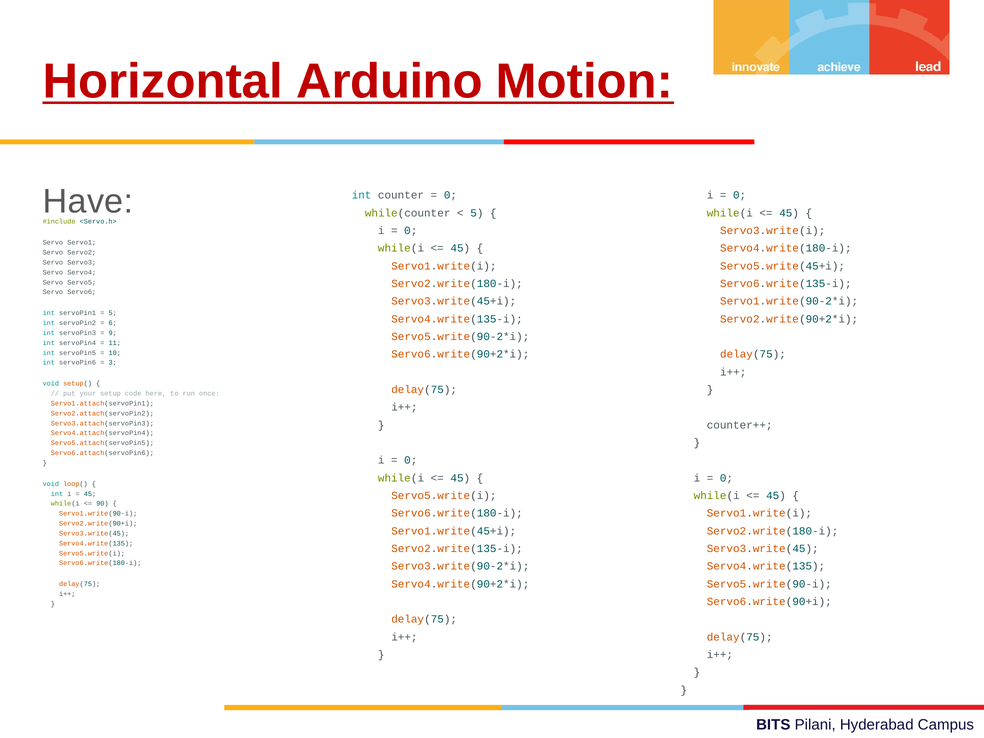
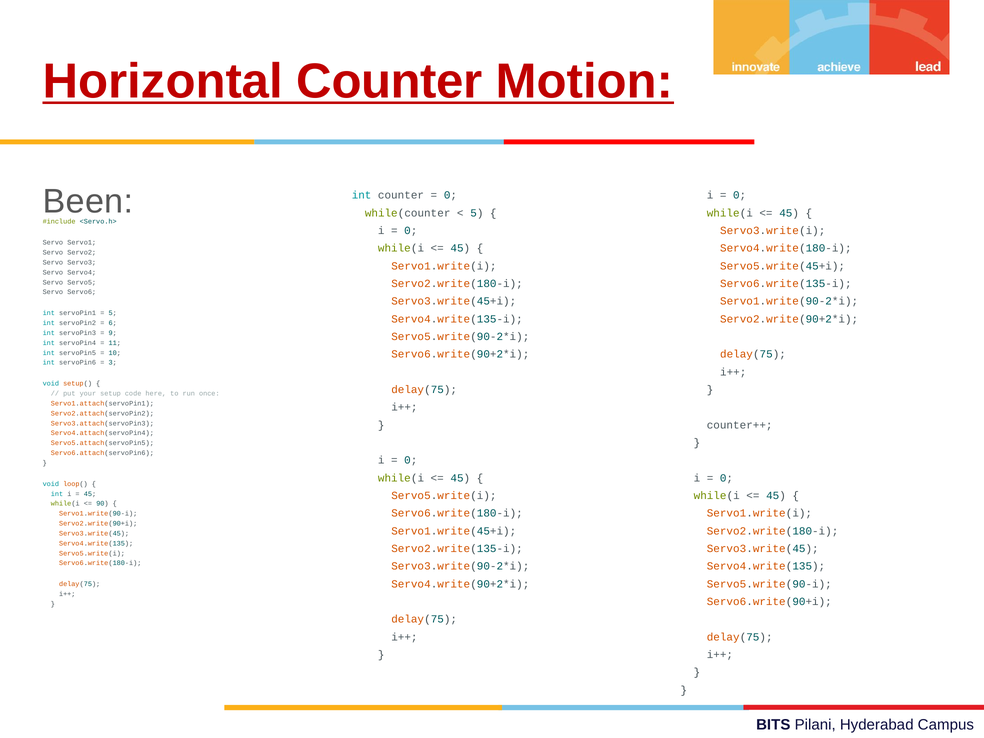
Horizontal Arduino: Arduino -> Counter
Have: Have -> Been
